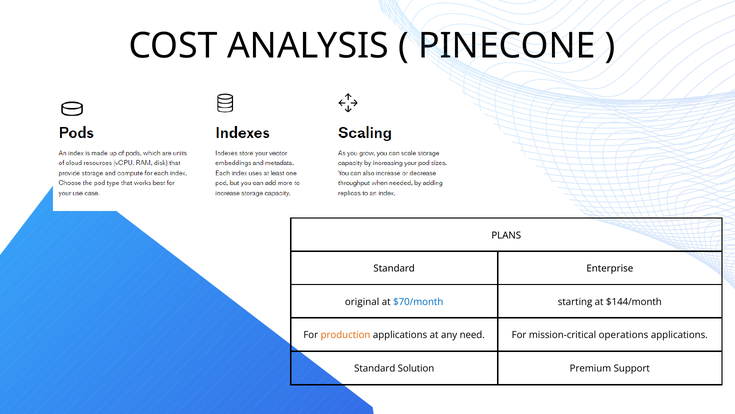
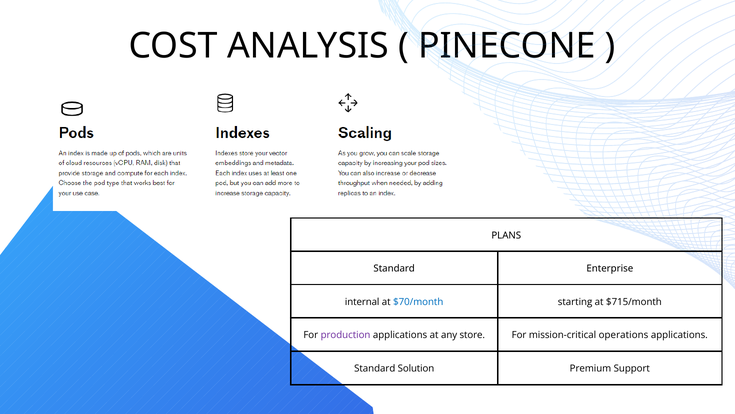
original: original -> internal
$144/month: $144/month -> $715/month
production colour: orange -> purple
need: need -> store
